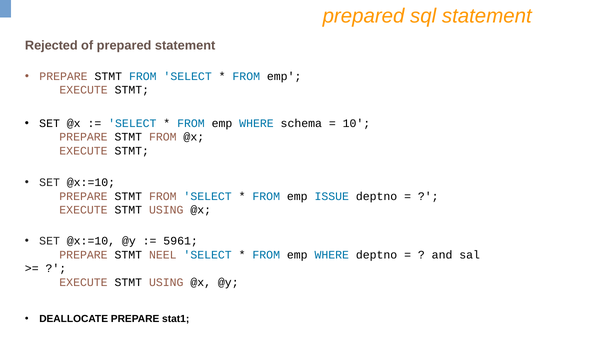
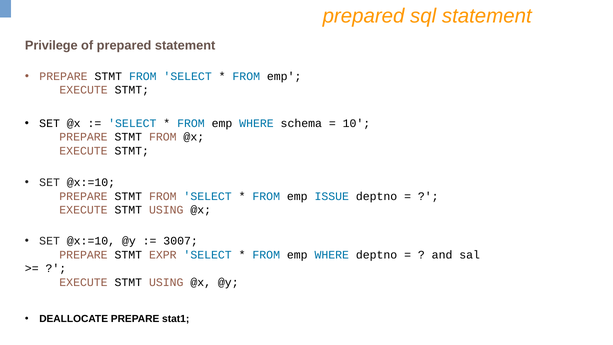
Rejected: Rejected -> Privilege
5961: 5961 -> 3007
NEEL: NEEL -> EXPR
